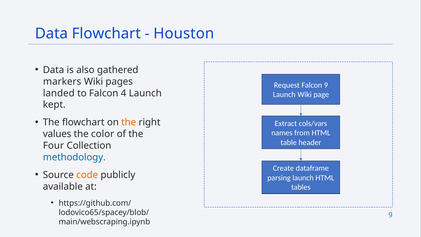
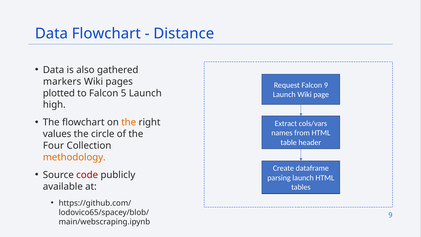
Houston: Houston -> Distance
landed: landed -> plotted
4: 4 -> 5
kept: kept -> high
color: color -> circle
methodology colour: blue -> orange
code colour: orange -> red
